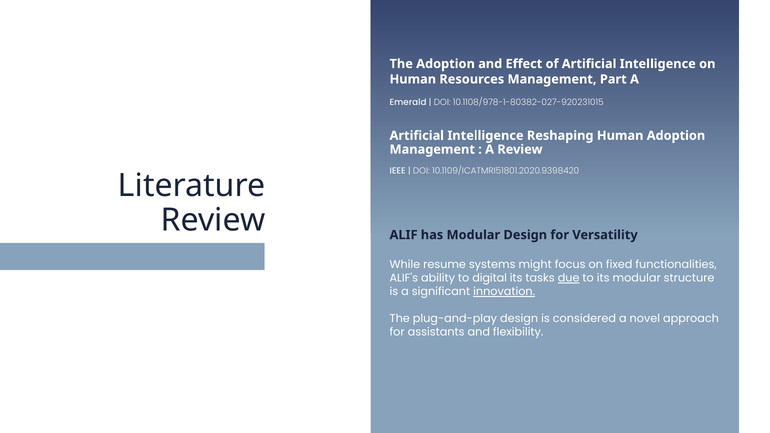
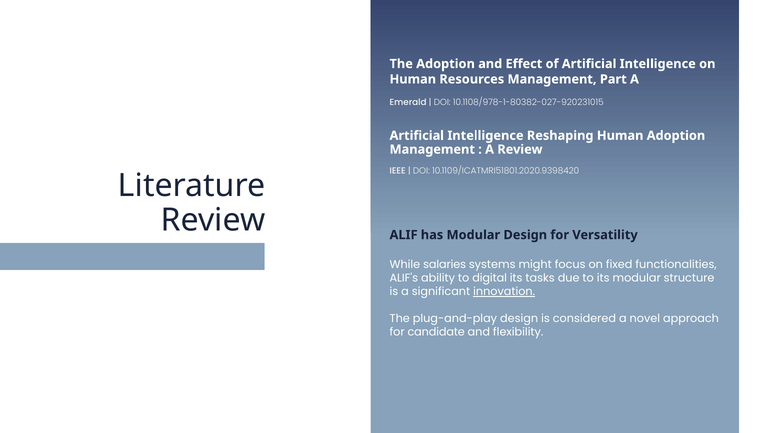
resume: resume -> salaries
due underline: present -> none
assistants: assistants -> candidate
